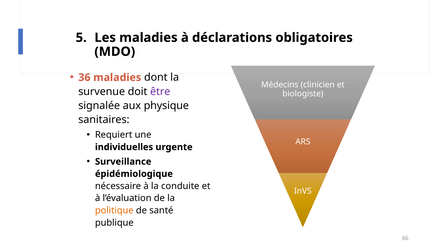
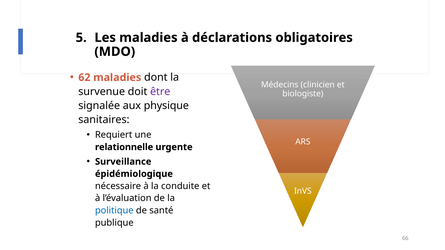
36: 36 -> 62
individuelles: individuelles -> relationnelle
politique colour: orange -> blue
